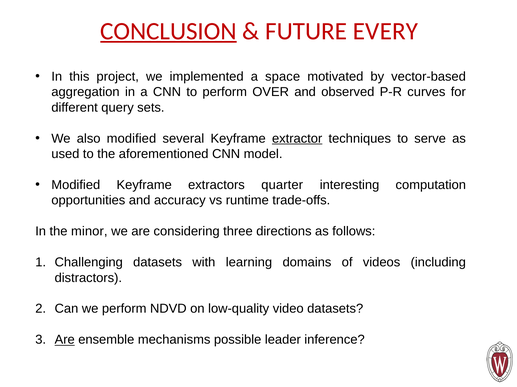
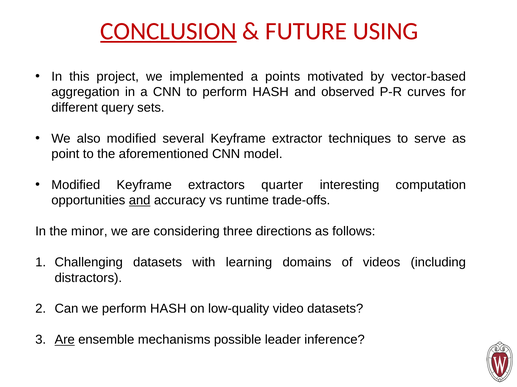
EVERY: EVERY -> USING
space: space -> points
to perform OVER: OVER -> HASH
extractor underline: present -> none
used: used -> point
and at (140, 201) underline: none -> present
we perform NDVD: NDVD -> HASH
